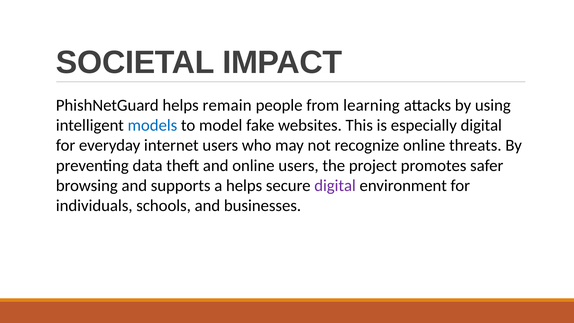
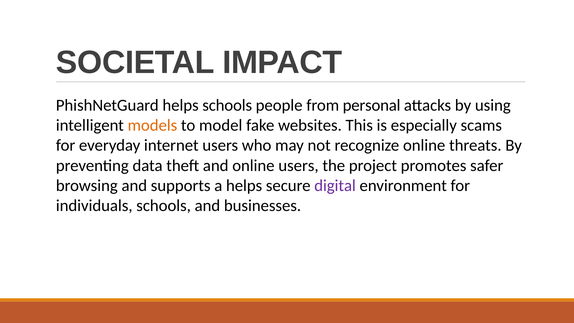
helps remain: remain -> schools
learning: learning -> personal
models colour: blue -> orange
especially digital: digital -> scams
